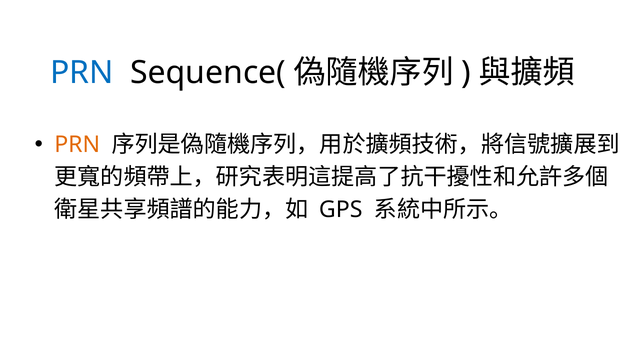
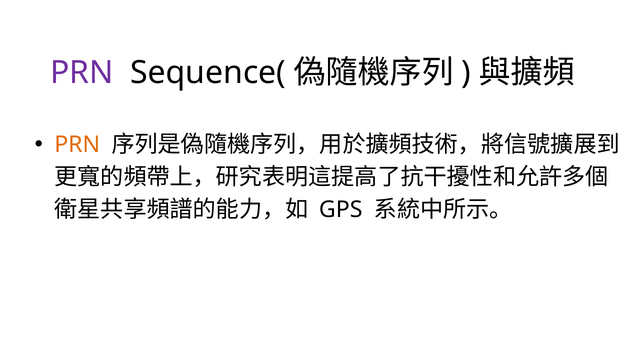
PRN at (82, 73) colour: blue -> purple
